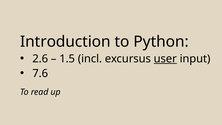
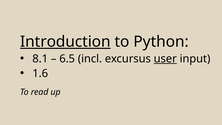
Introduction underline: none -> present
2.6: 2.6 -> 8.1
1.5: 1.5 -> 6.5
7.6: 7.6 -> 1.6
